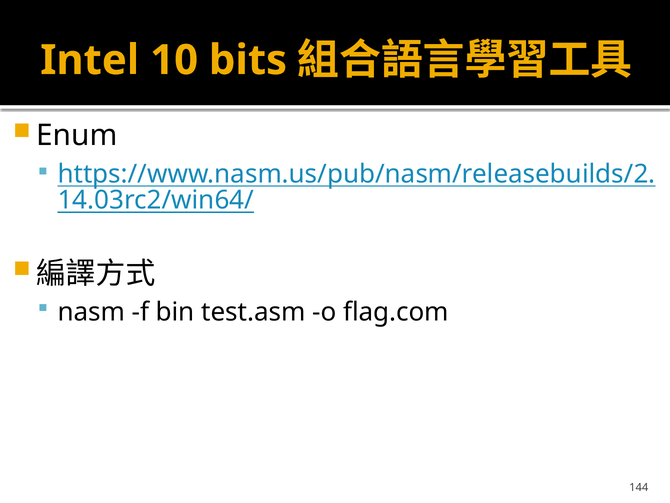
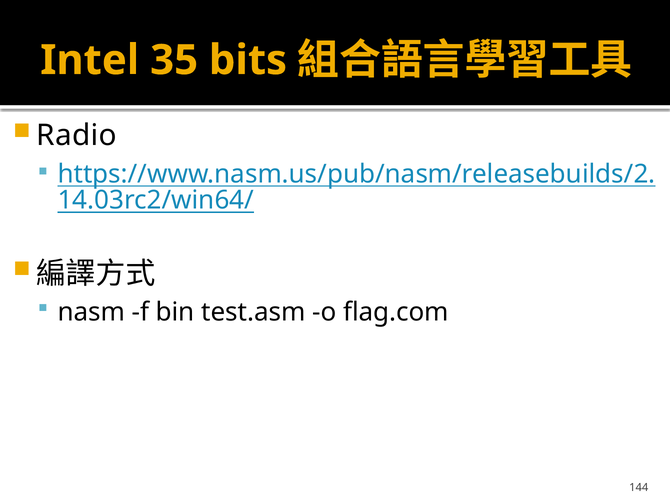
10: 10 -> 35
Enum: Enum -> Radio
